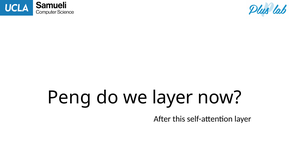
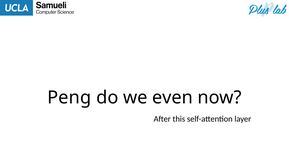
we layer: layer -> even
